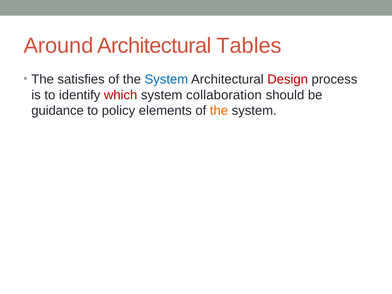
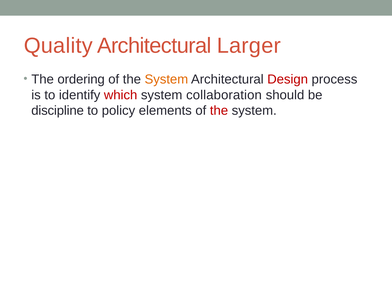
Around: Around -> Quality
Tables: Tables -> Larger
satisfies: satisfies -> ordering
System at (166, 79) colour: blue -> orange
guidance: guidance -> discipline
the at (219, 111) colour: orange -> red
